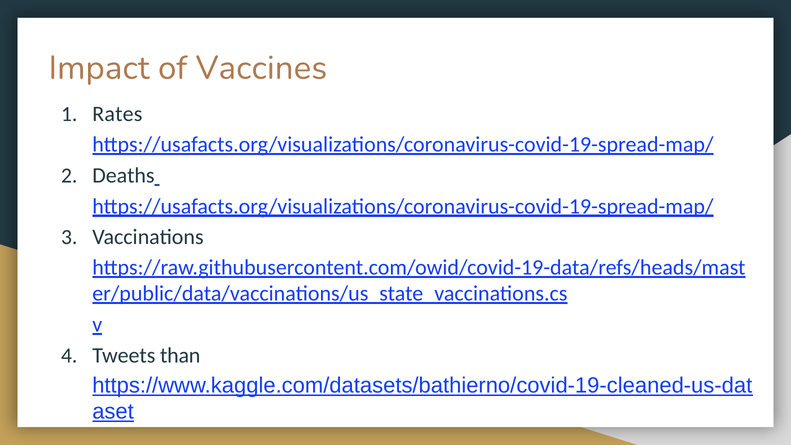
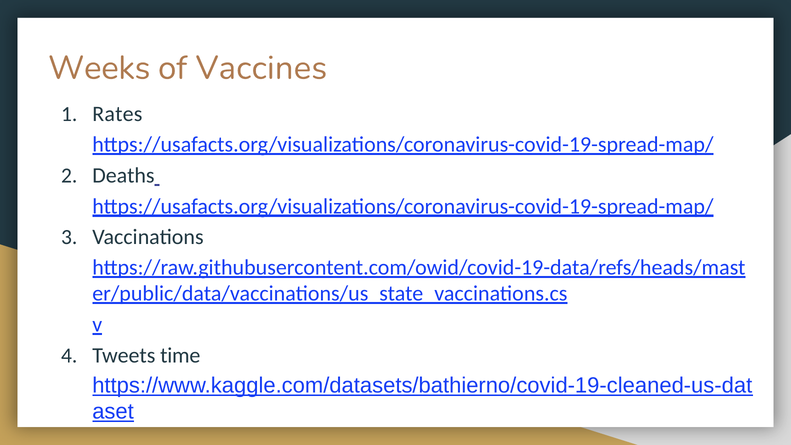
Impact: Impact -> Weeks
than: than -> time
